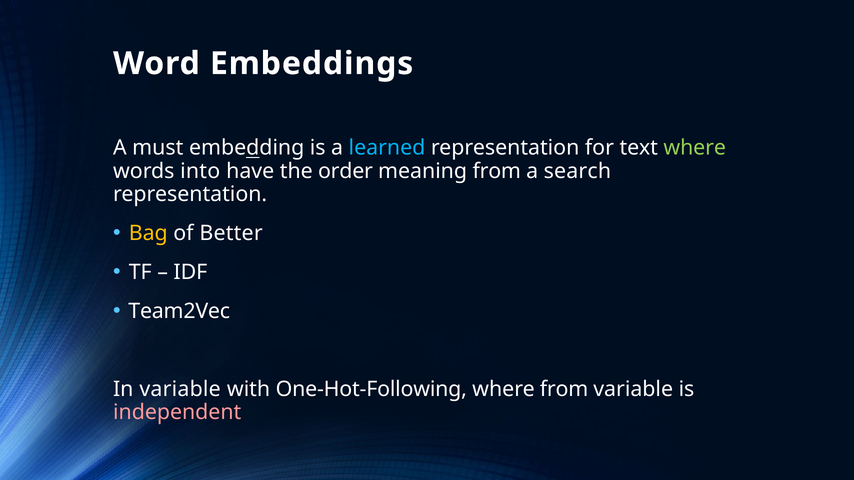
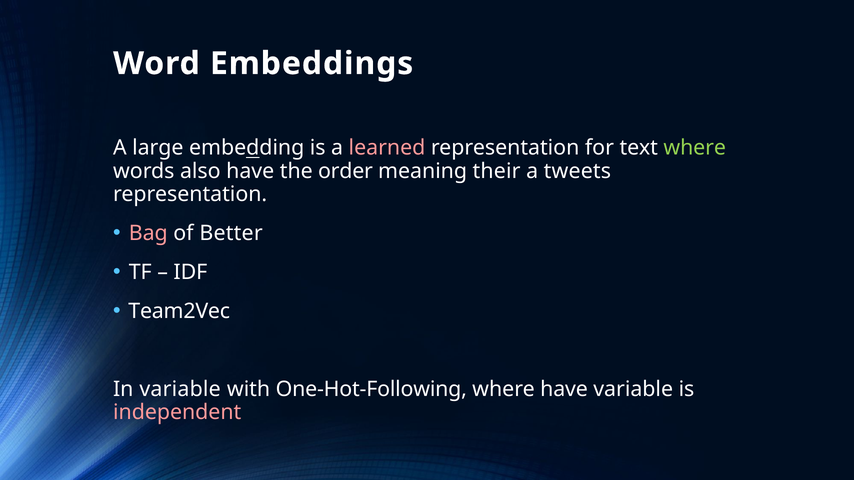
must: must -> large
learned colour: light blue -> pink
into: into -> also
meaning from: from -> their
search: search -> tweets
Bag colour: yellow -> pink
where from: from -> have
